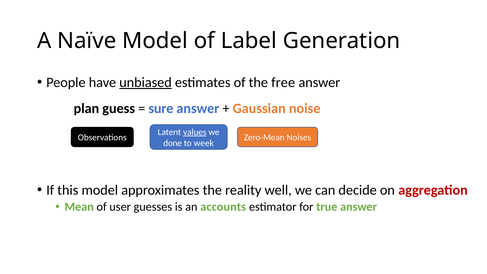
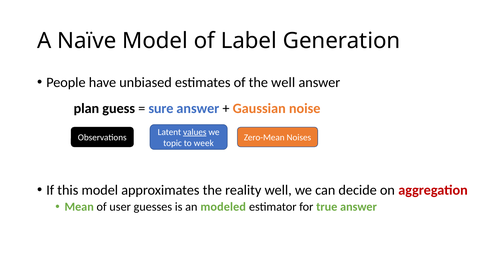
unbiased underline: present -> none
the free: free -> well
done: done -> topic
accounts: accounts -> modeled
